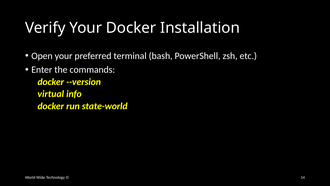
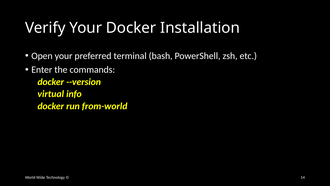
state-world: state-world -> from-world
